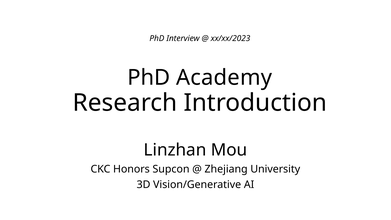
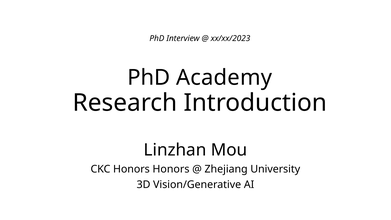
Honors Supcon: Supcon -> Honors
